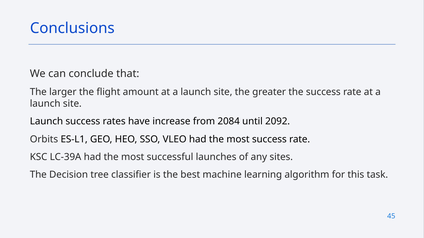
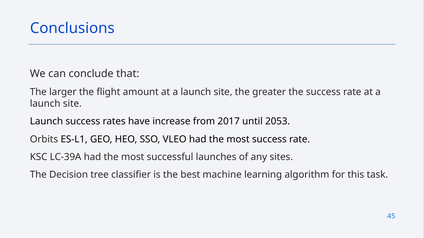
2084: 2084 -> 2017
2092: 2092 -> 2053
